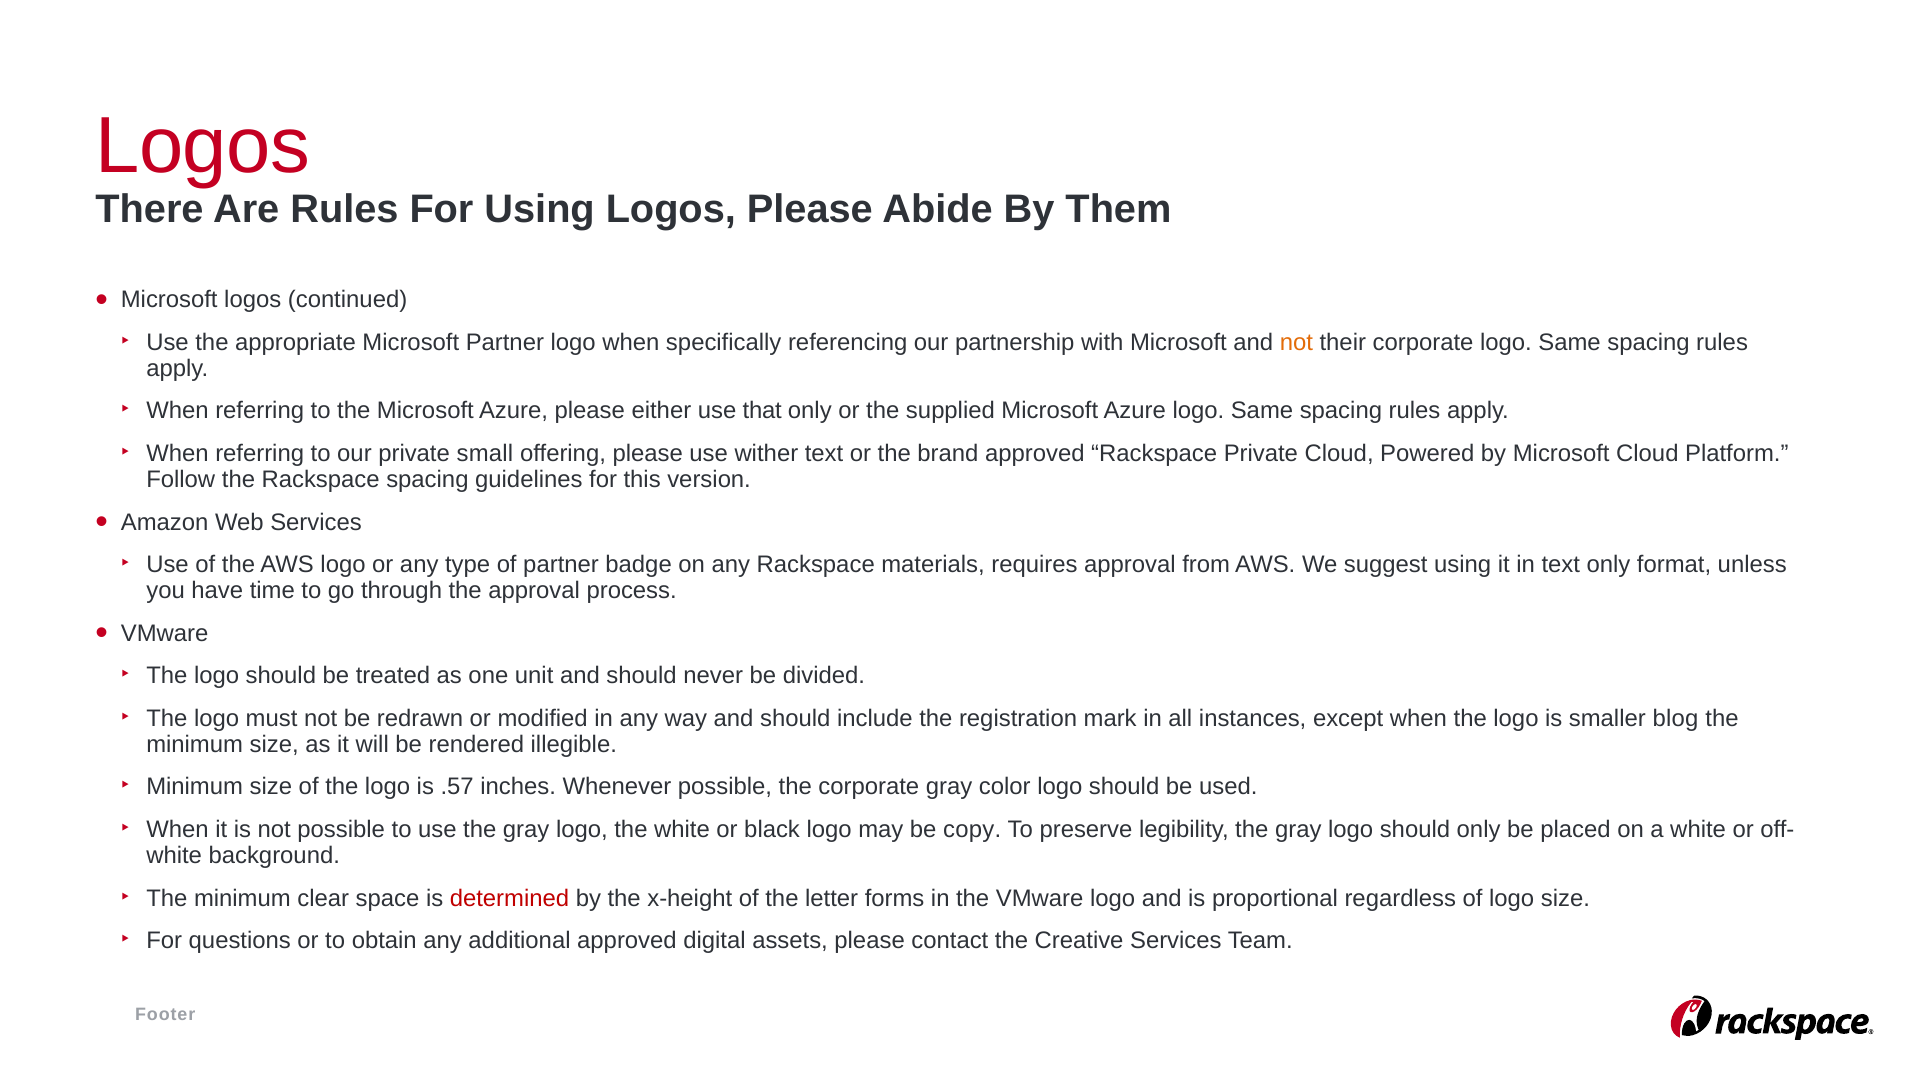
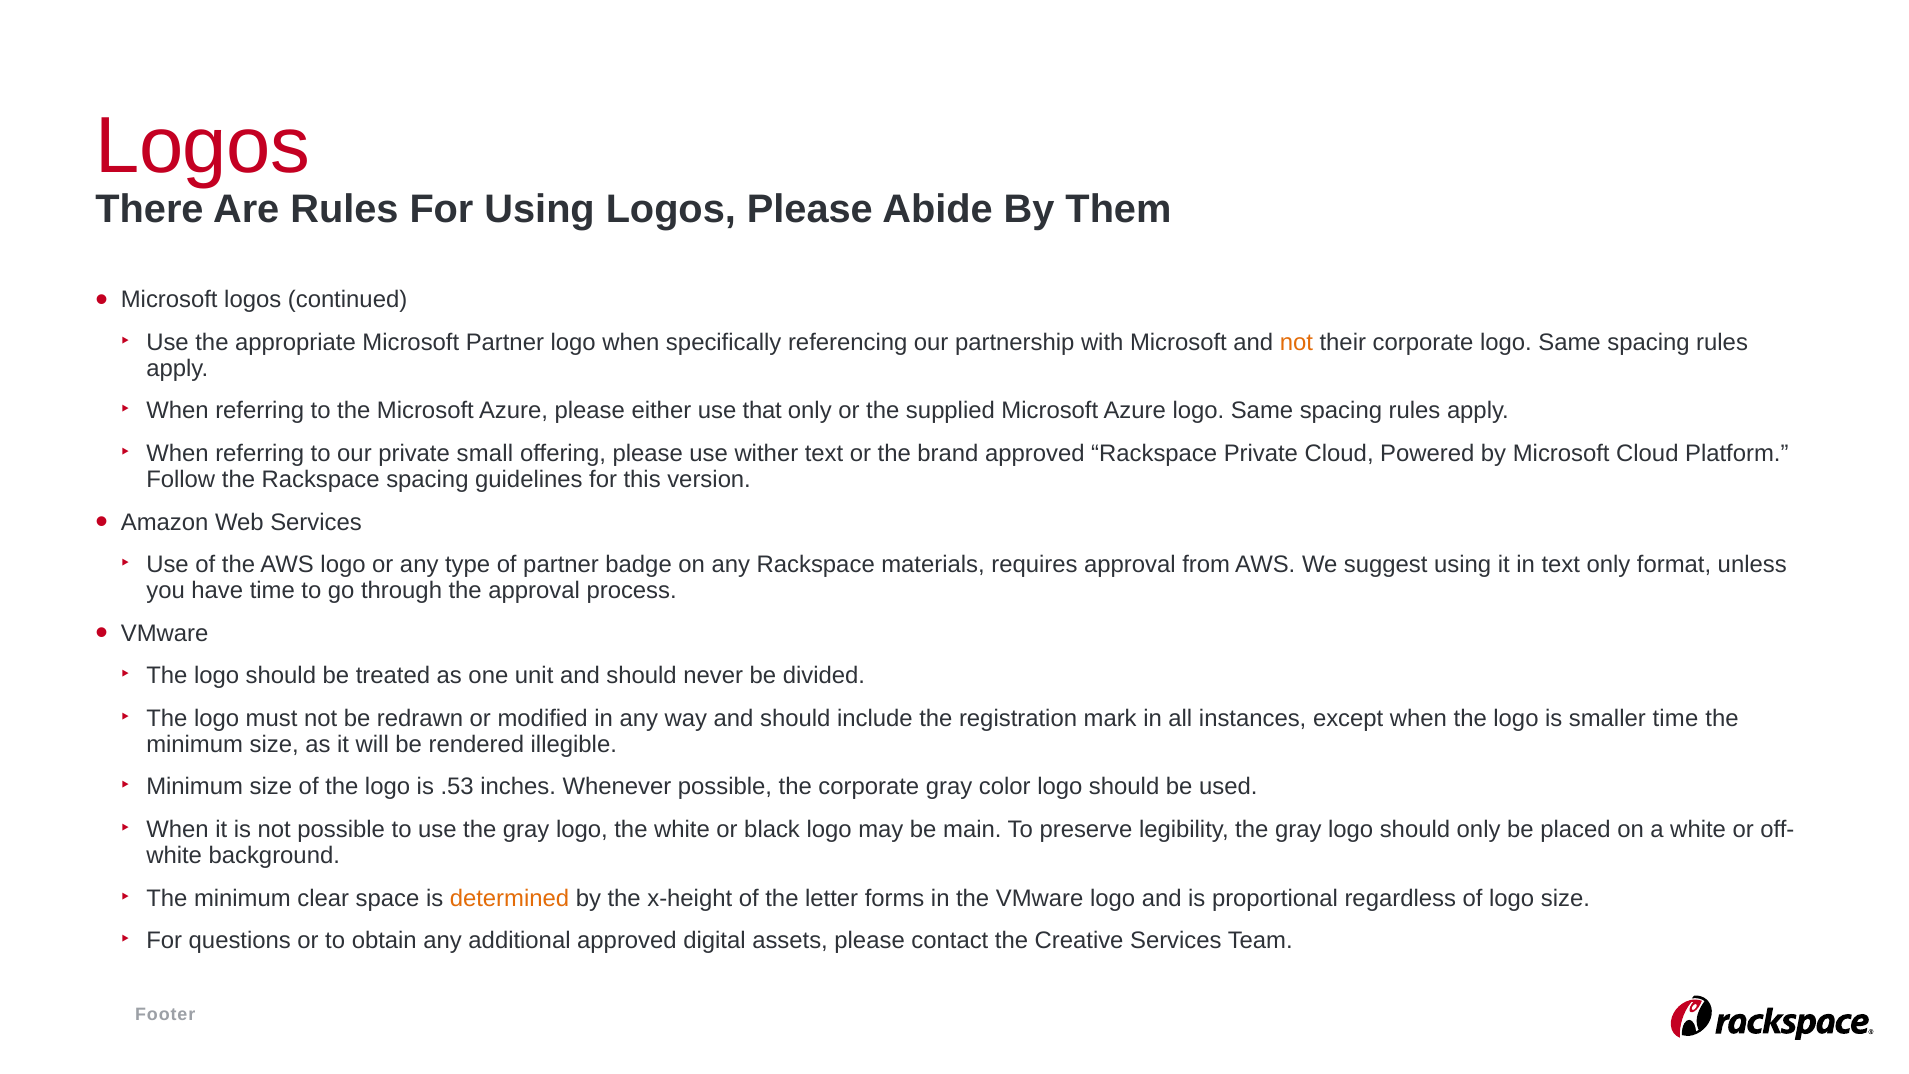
smaller blog: blog -> time
.57: .57 -> .53
copy: copy -> main
determined colour: red -> orange
